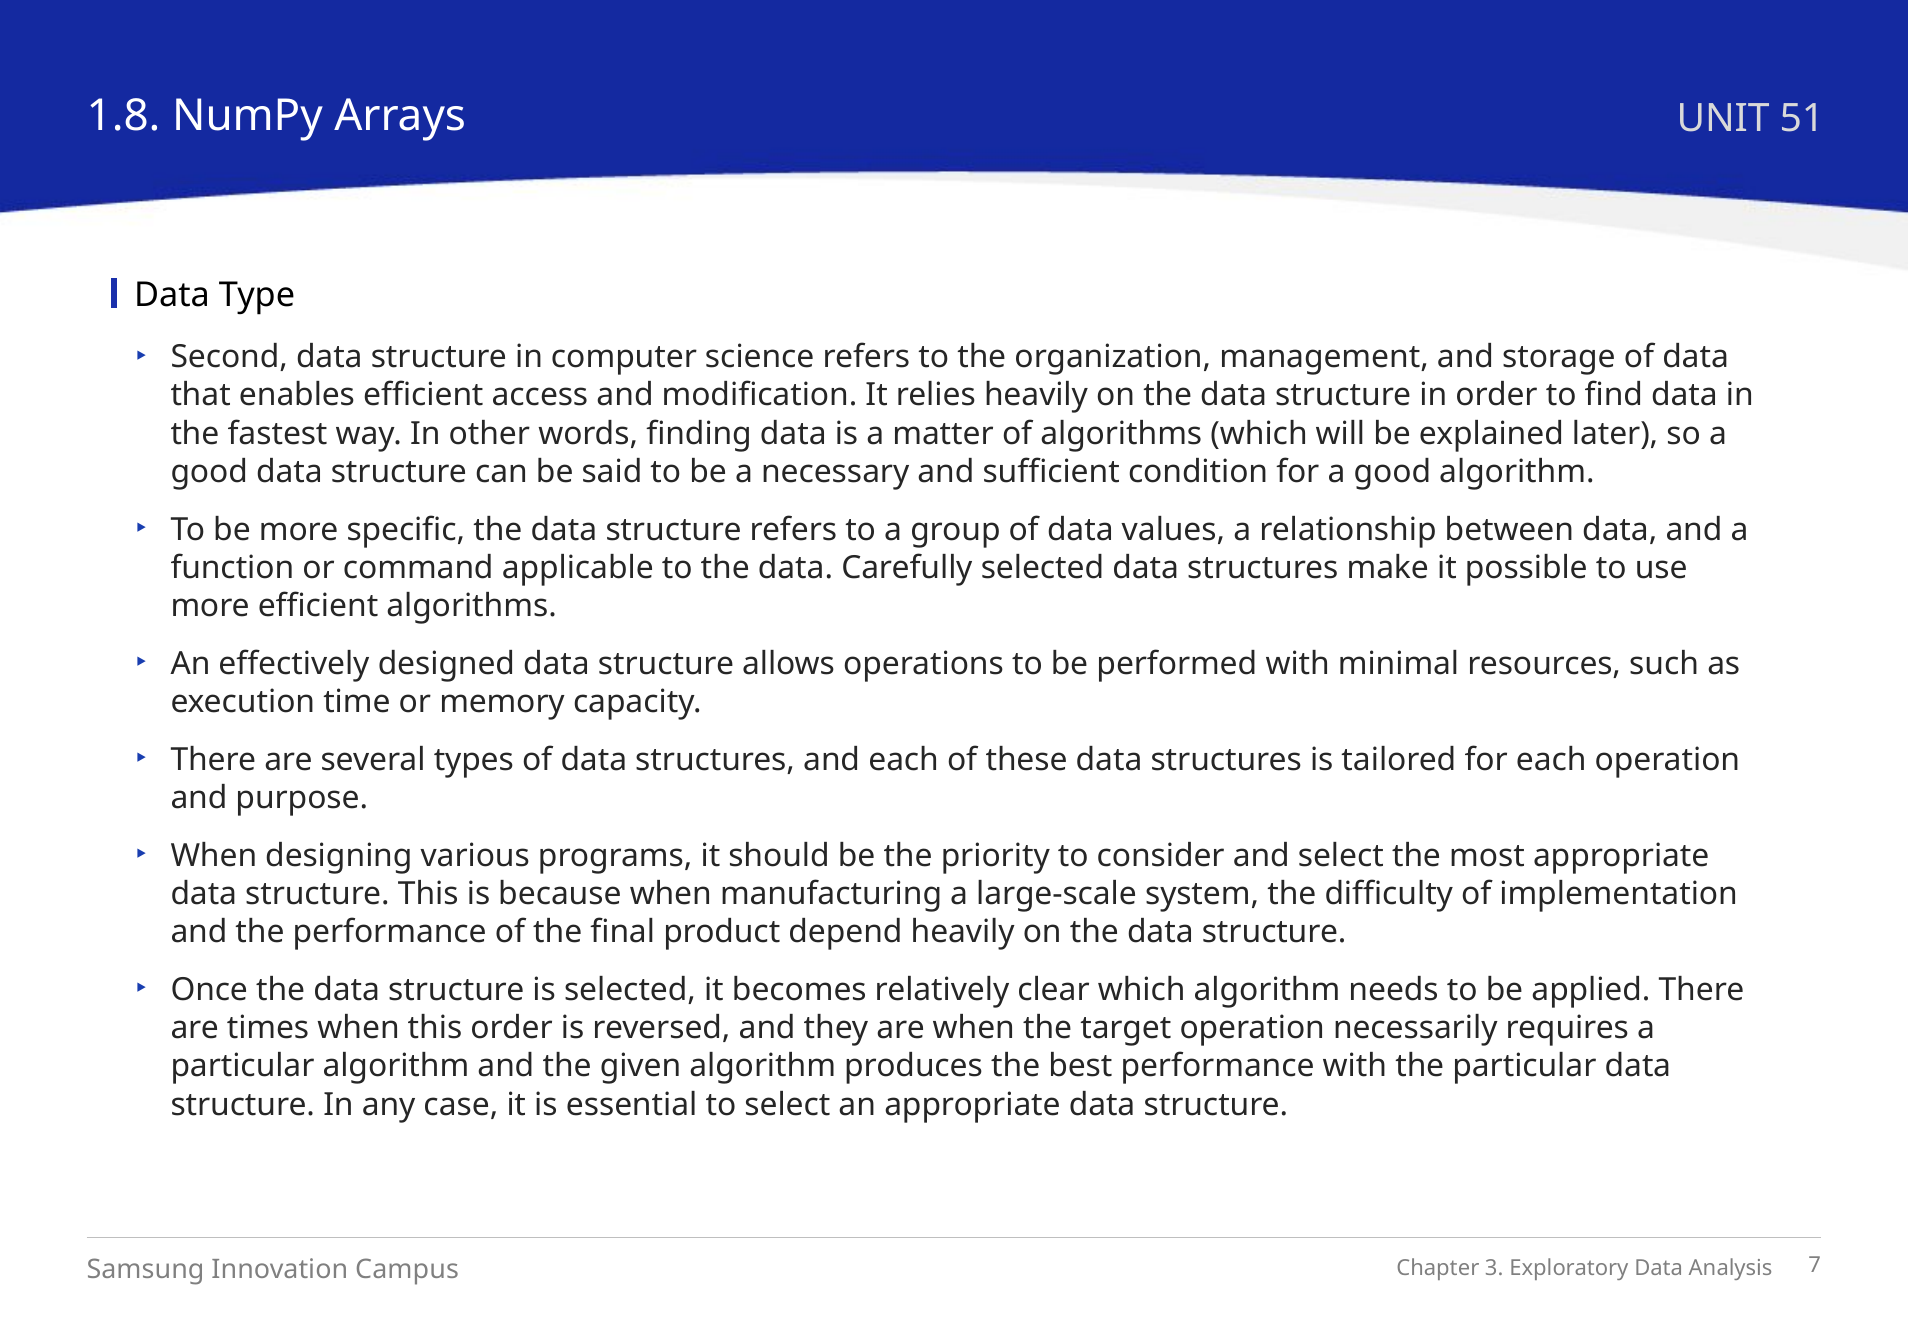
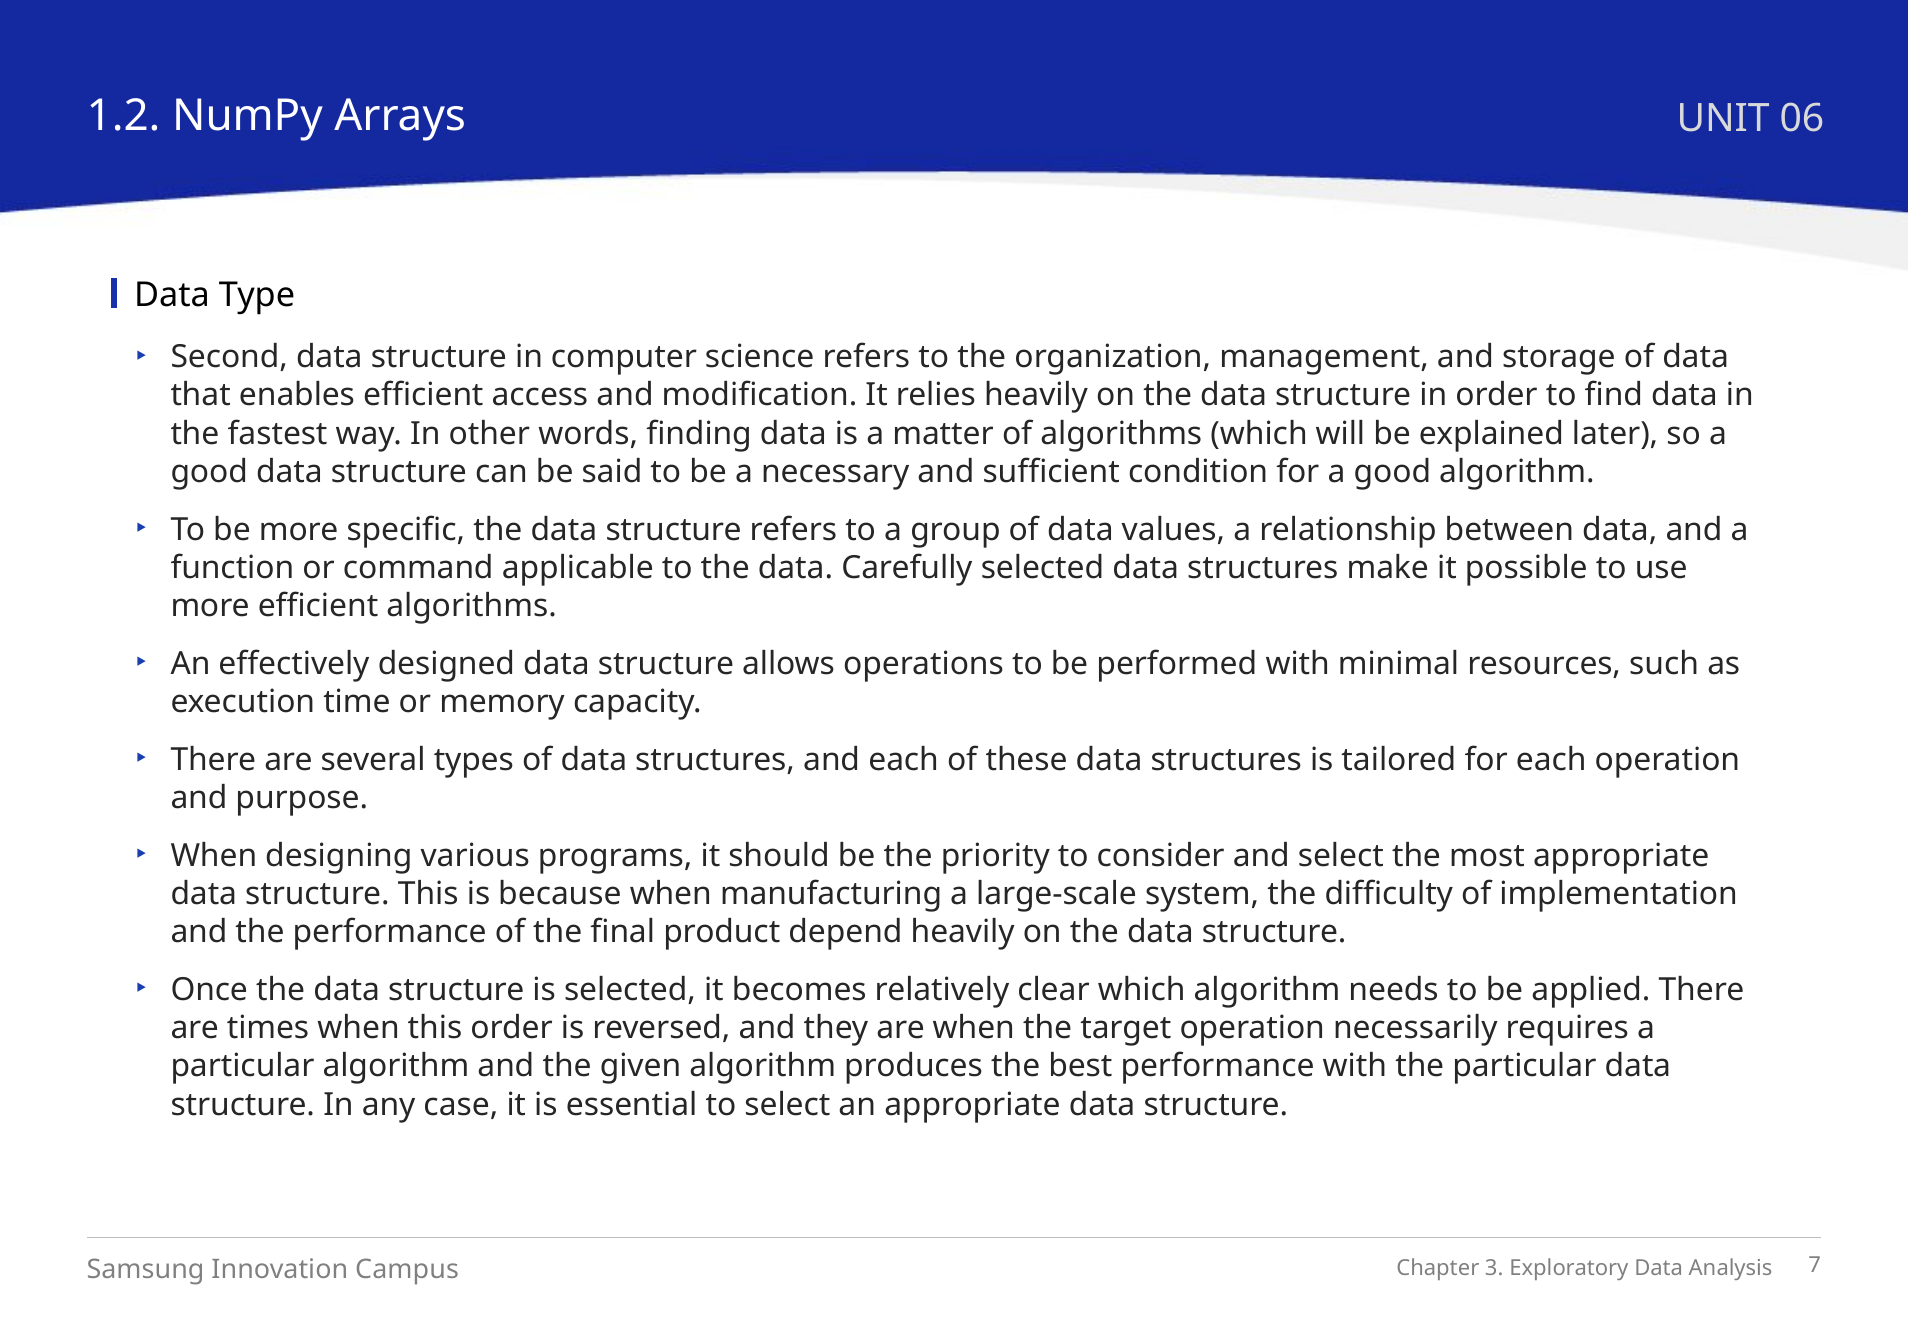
1.8: 1.8 -> 1.2
51: 51 -> 06
